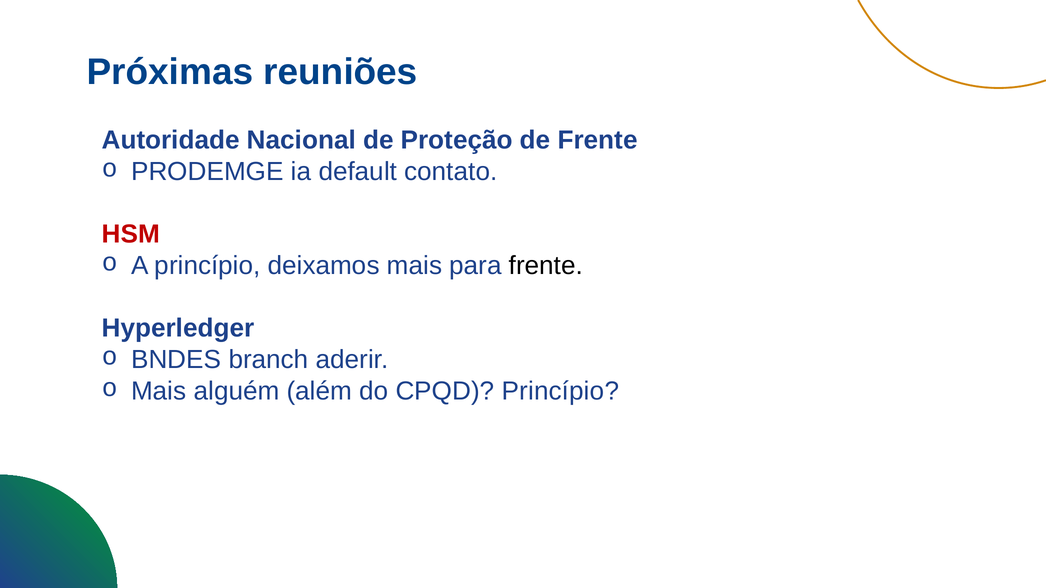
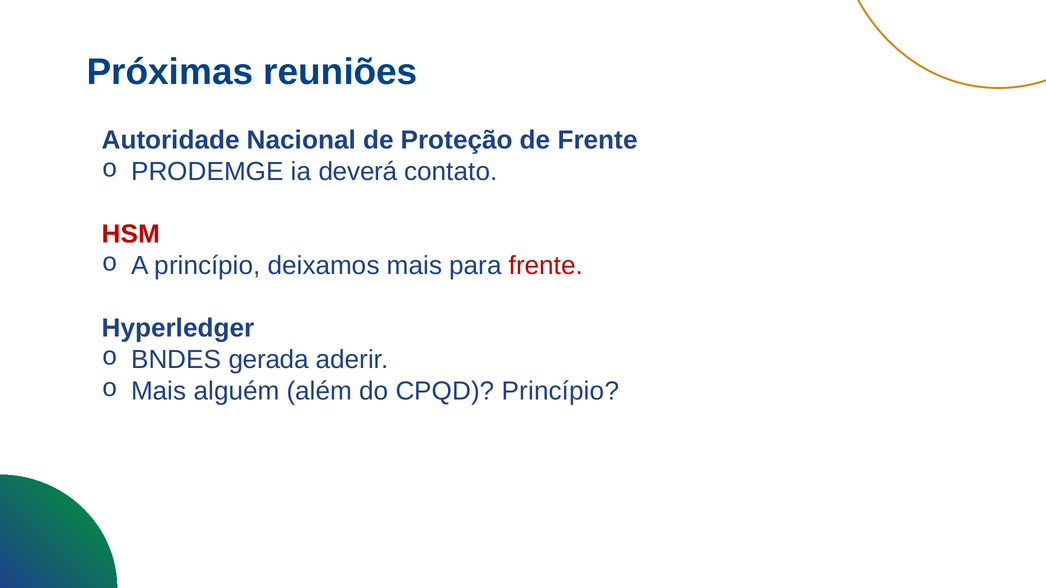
default: default -> deverá
frente at (546, 266) colour: black -> red
branch: branch -> gerada
